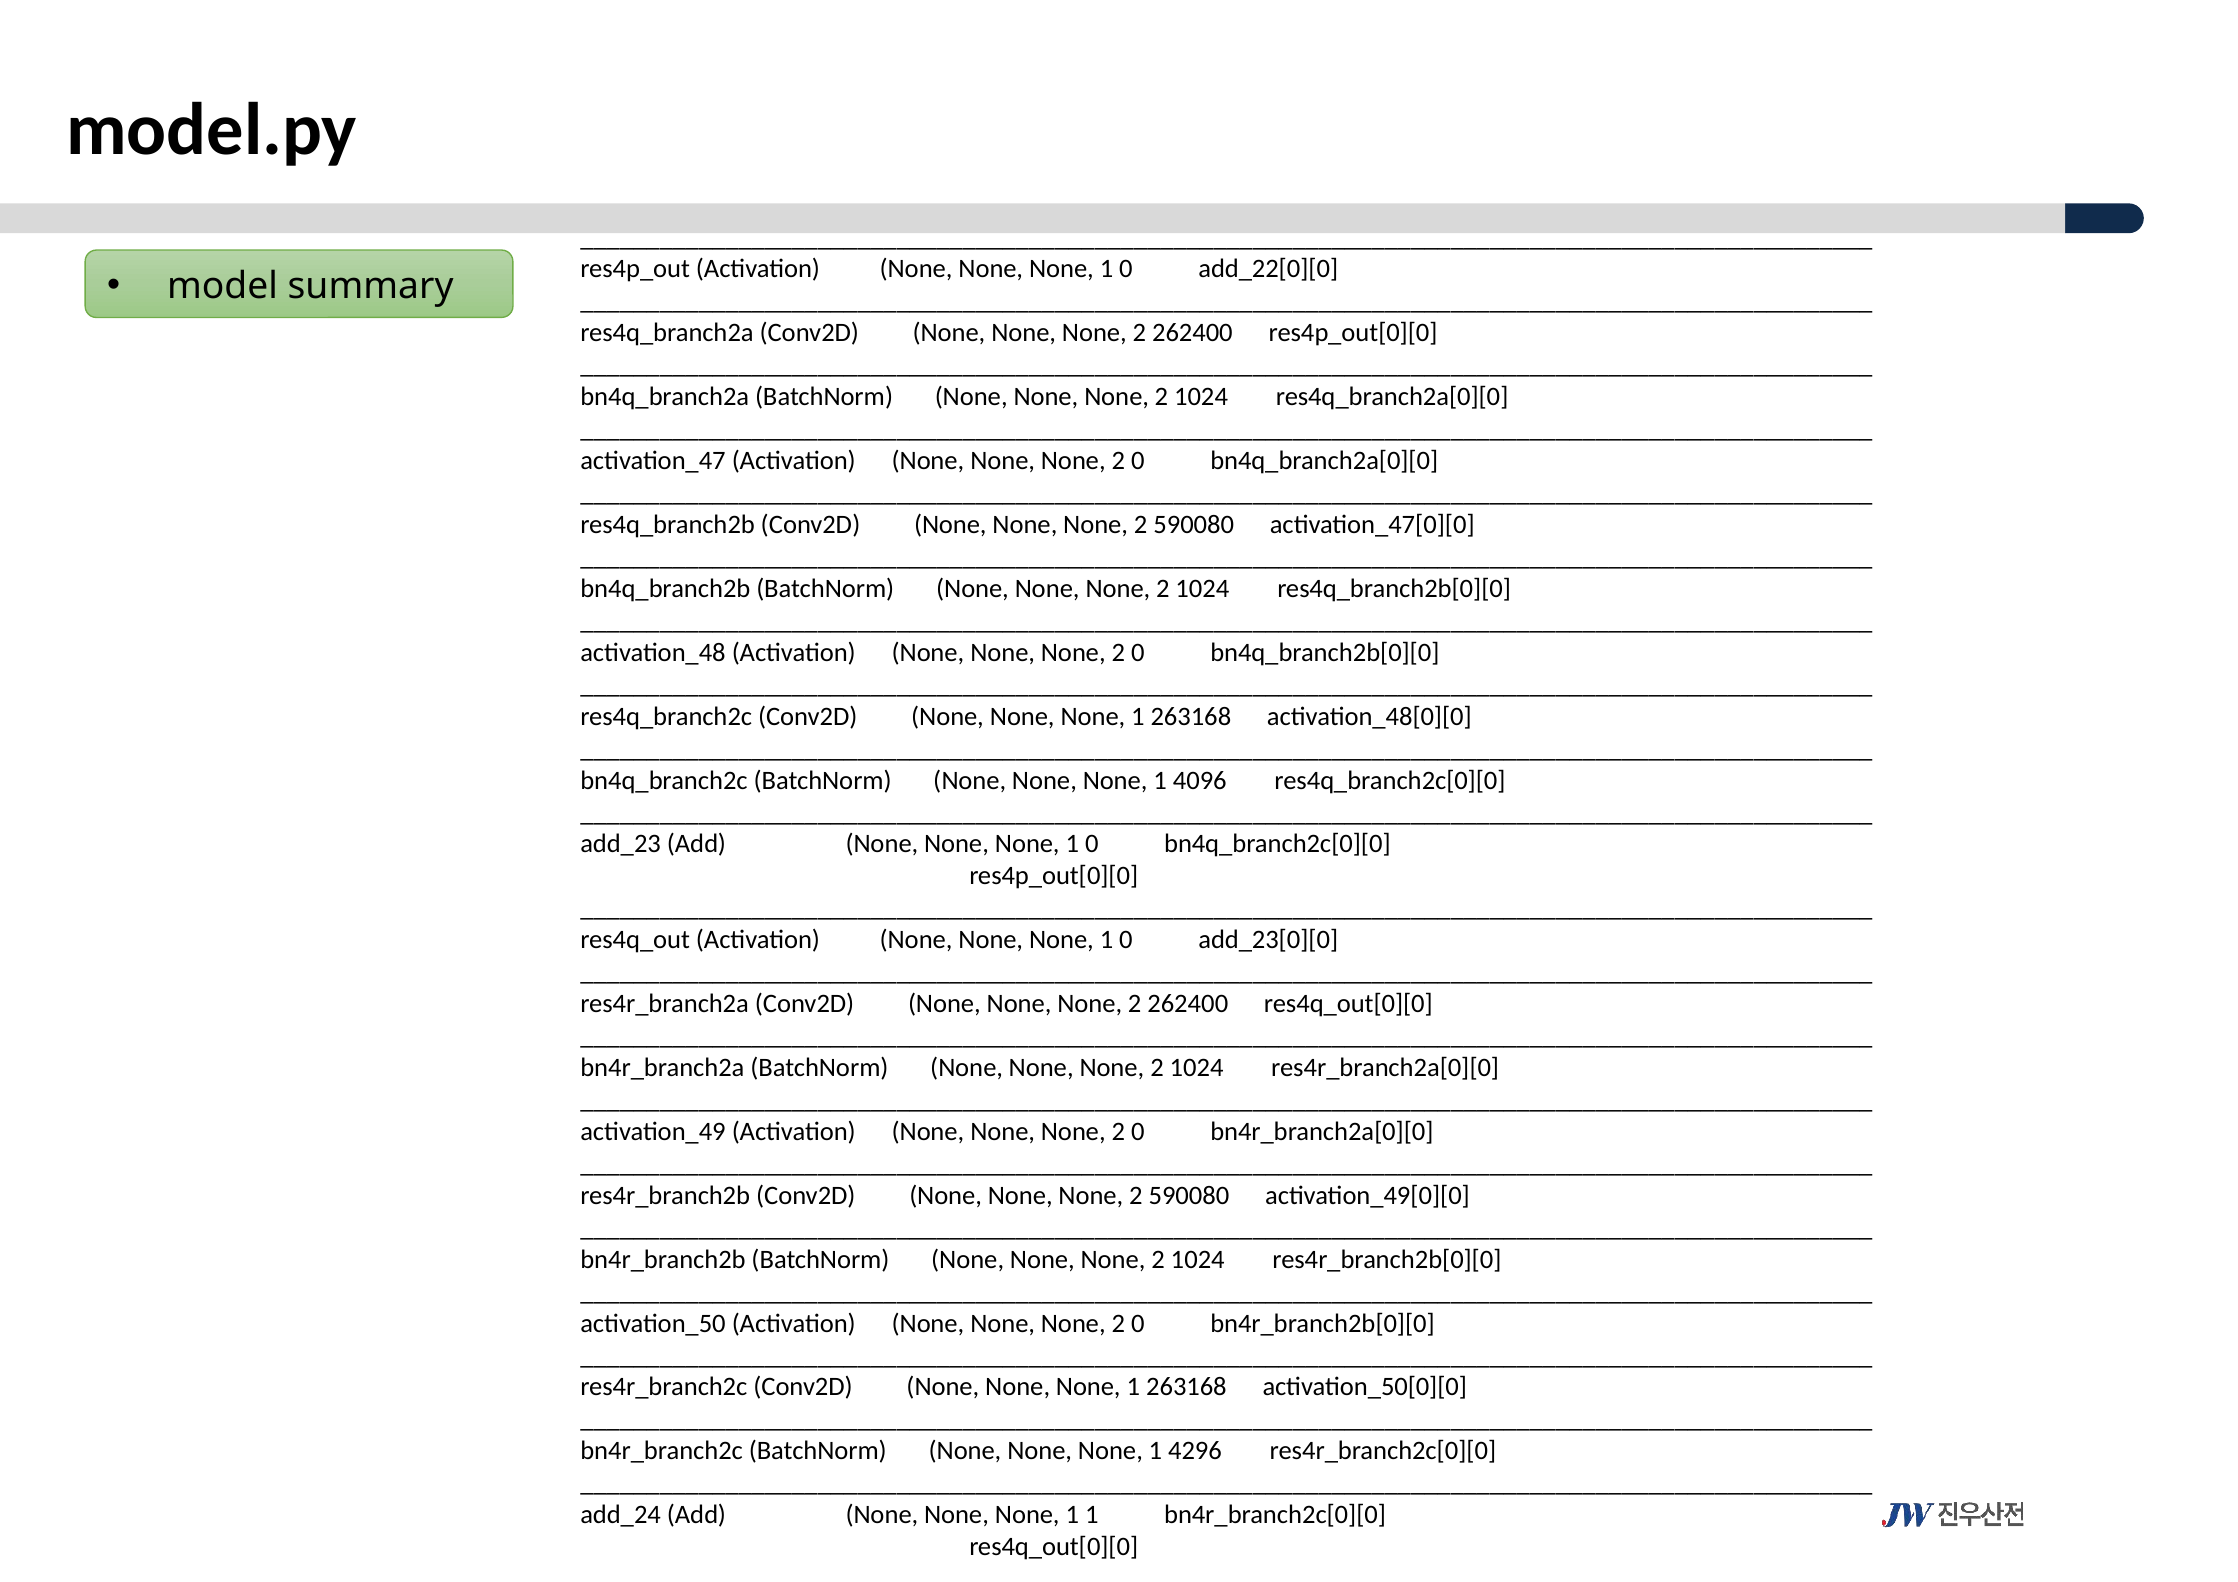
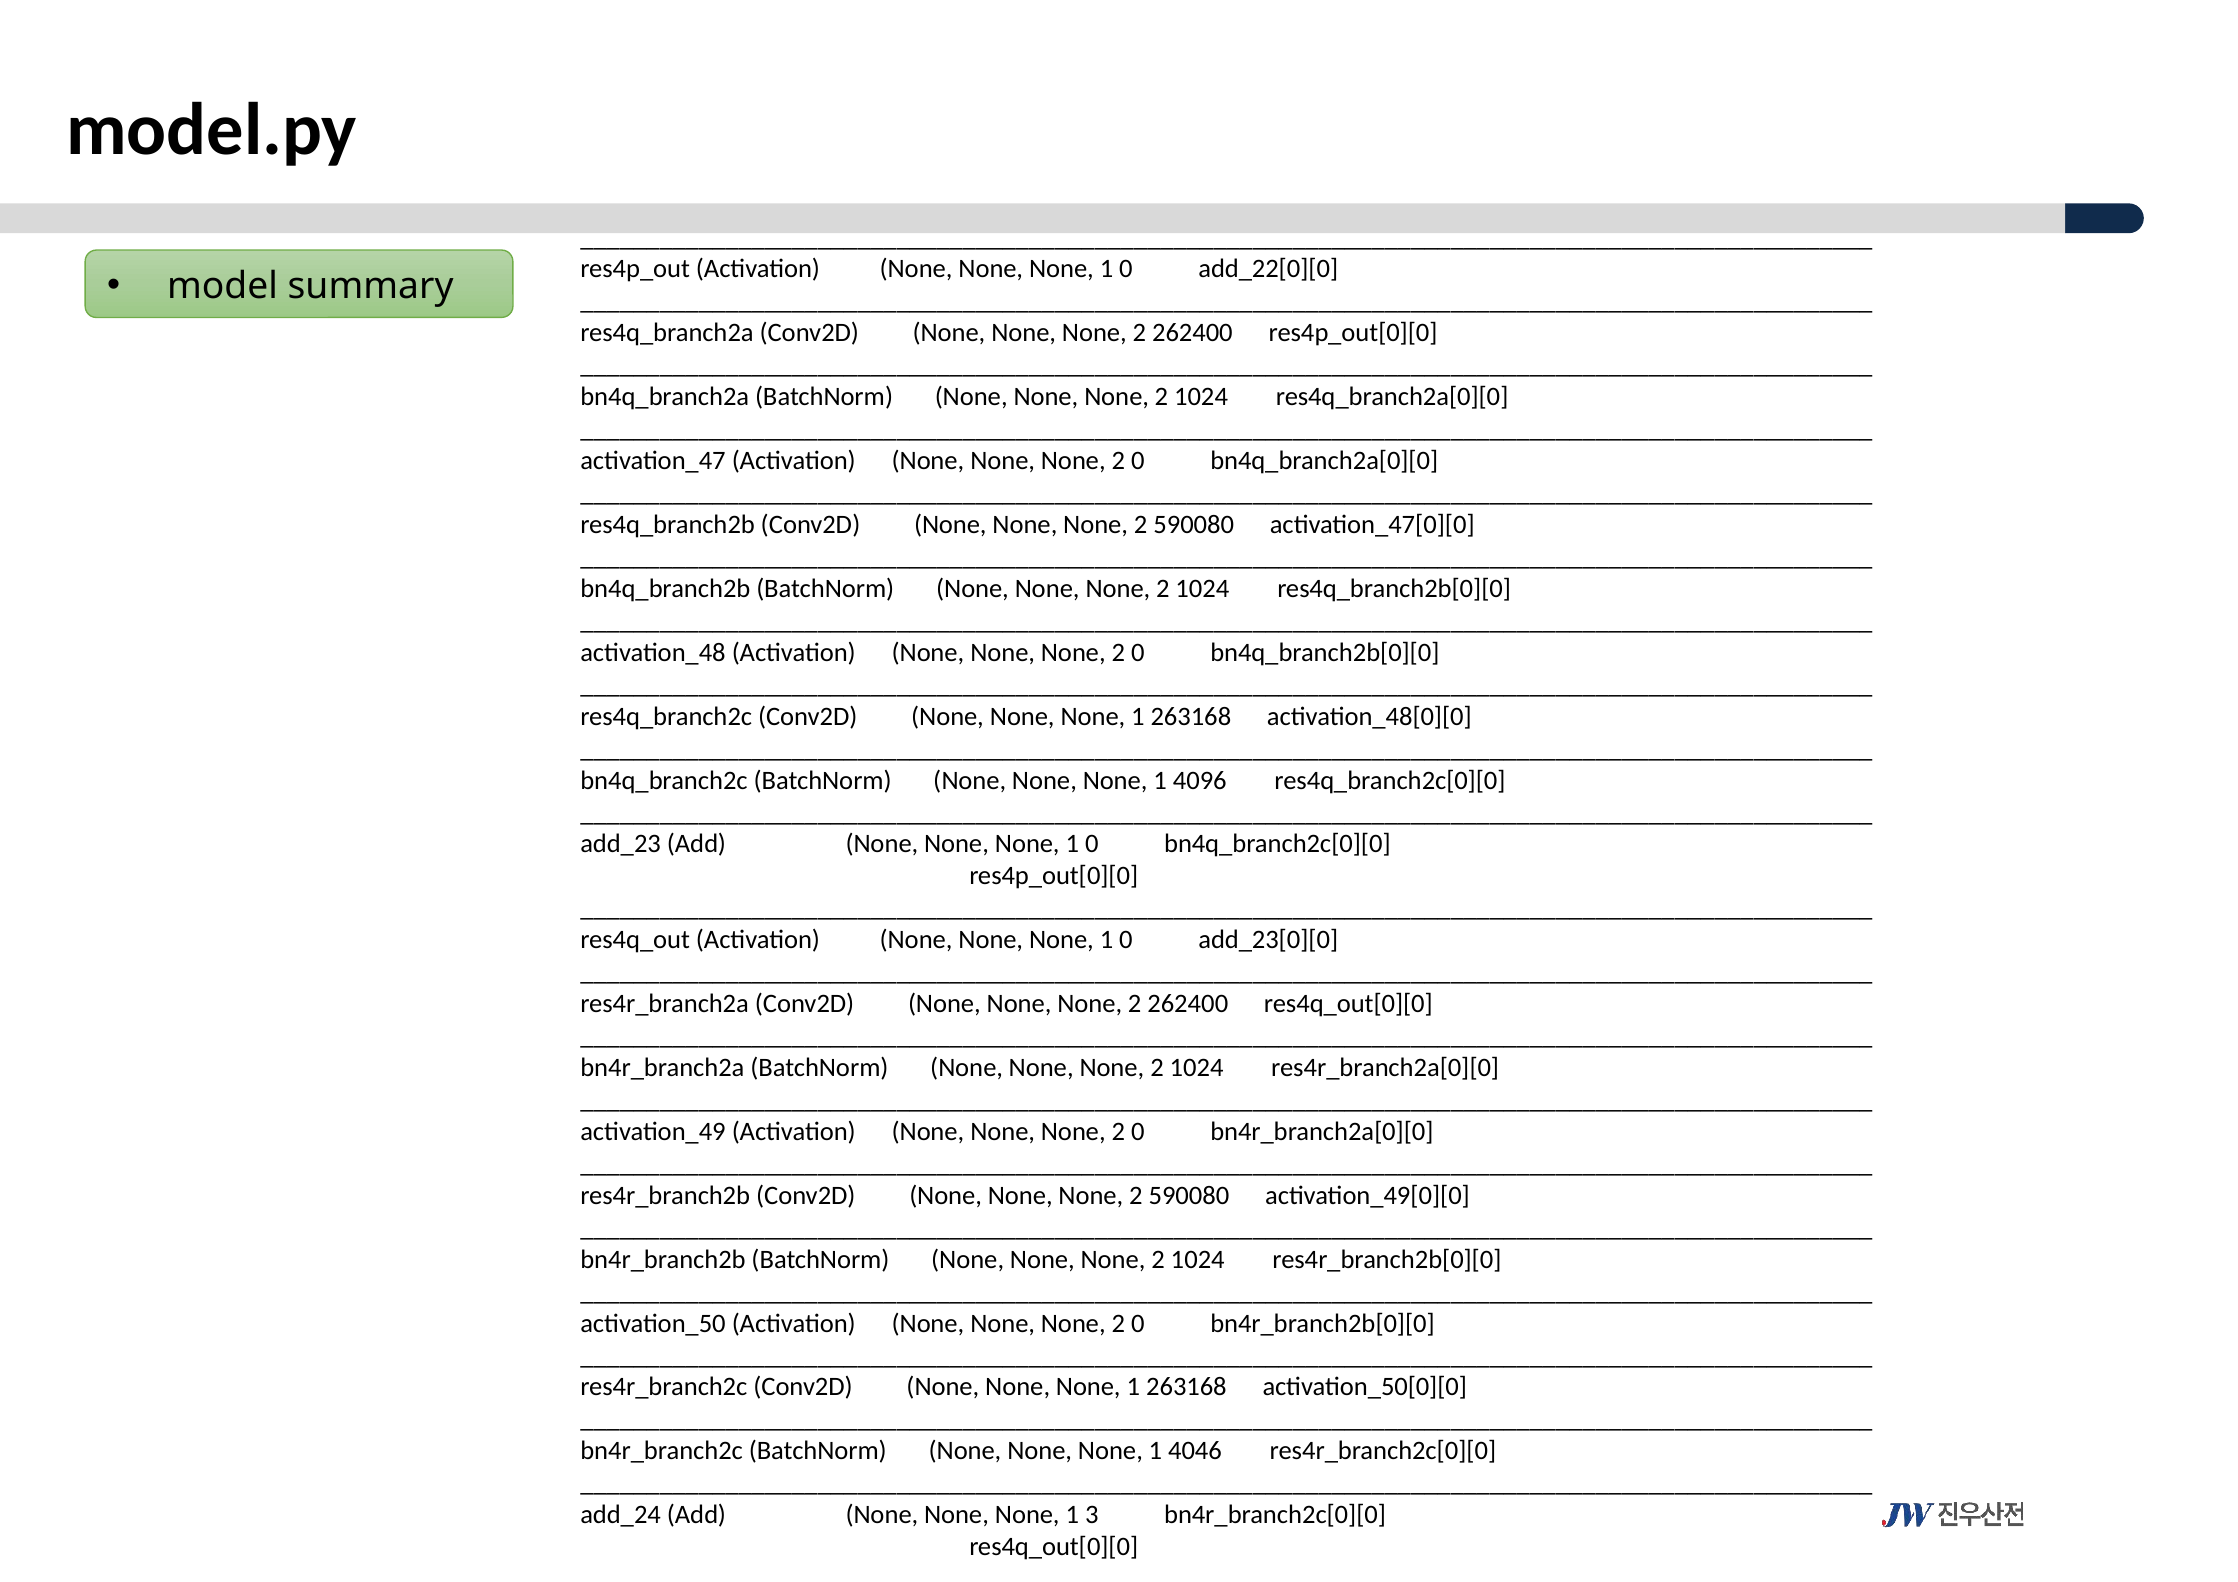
4296: 4296 -> 4046
1 1: 1 -> 3
